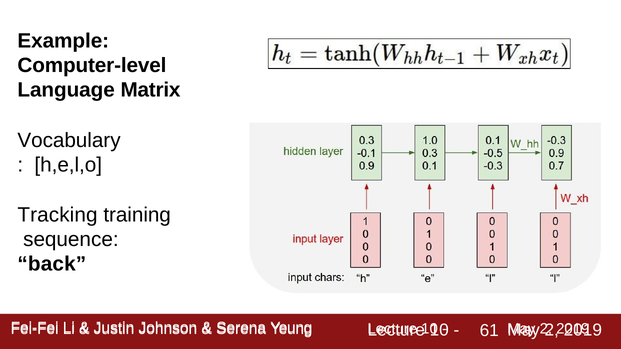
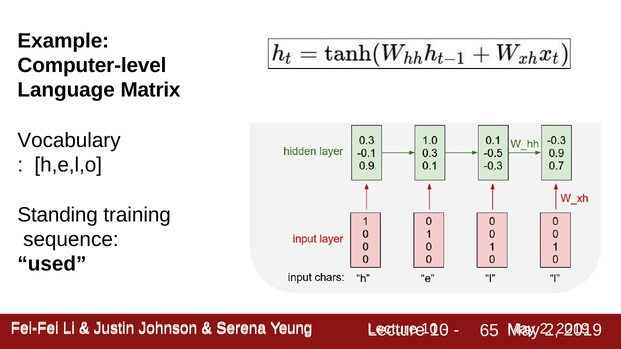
Tracking: Tracking -> Standing
back: back -> used
61: 61 -> 65
